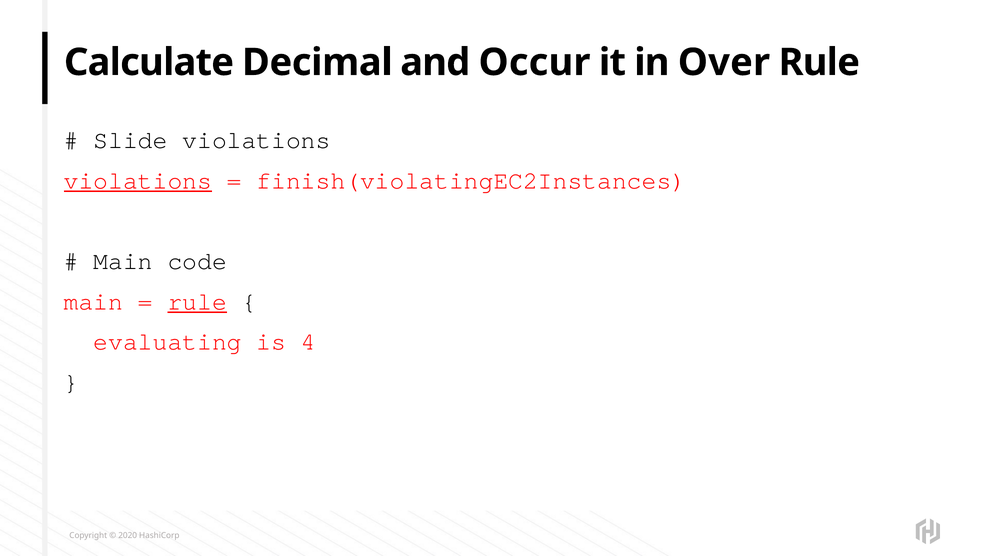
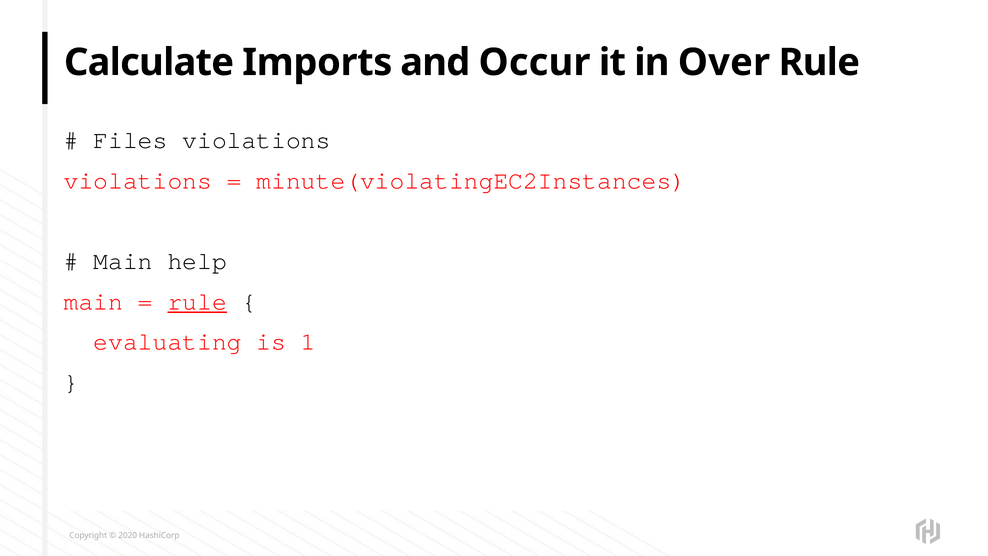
Decimal: Decimal -> Imports
Slide: Slide -> Files
violations at (138, 180) underline: present -> none
finish(violatingEC2Instances: finish(violatingEC2Instances -> minute(violatingEC2Instances
code: code -> help
4: 4 -> 1
